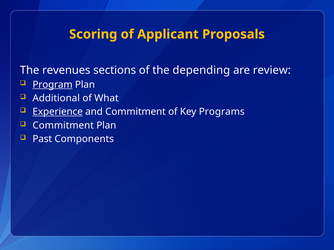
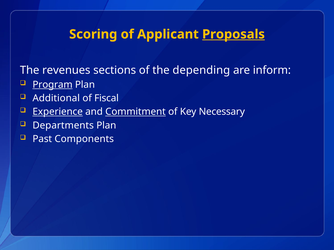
Proposals underline: none -> present
review: review -> inform
What: What -> Fiscal
Commitment at (135, 112) underline: none -> present
Programs: Programs -> Necessary
Commitment at (63, 126): Commitment -> Departments
